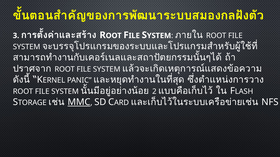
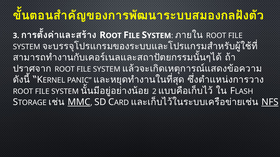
NFS underline: none -> present
